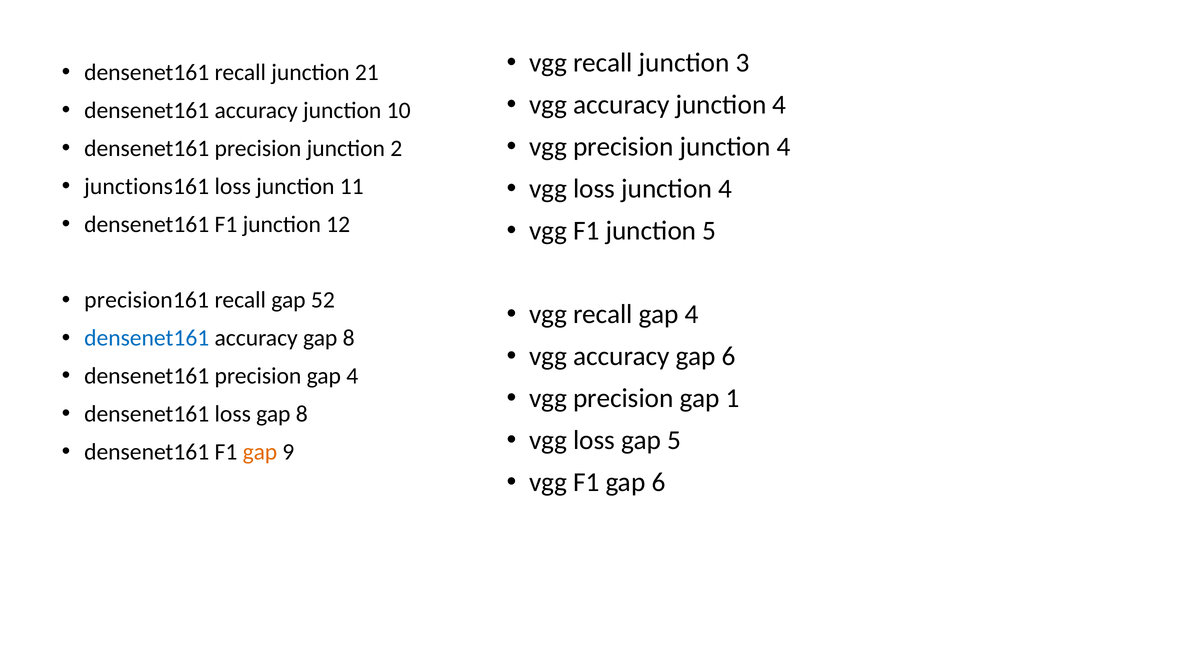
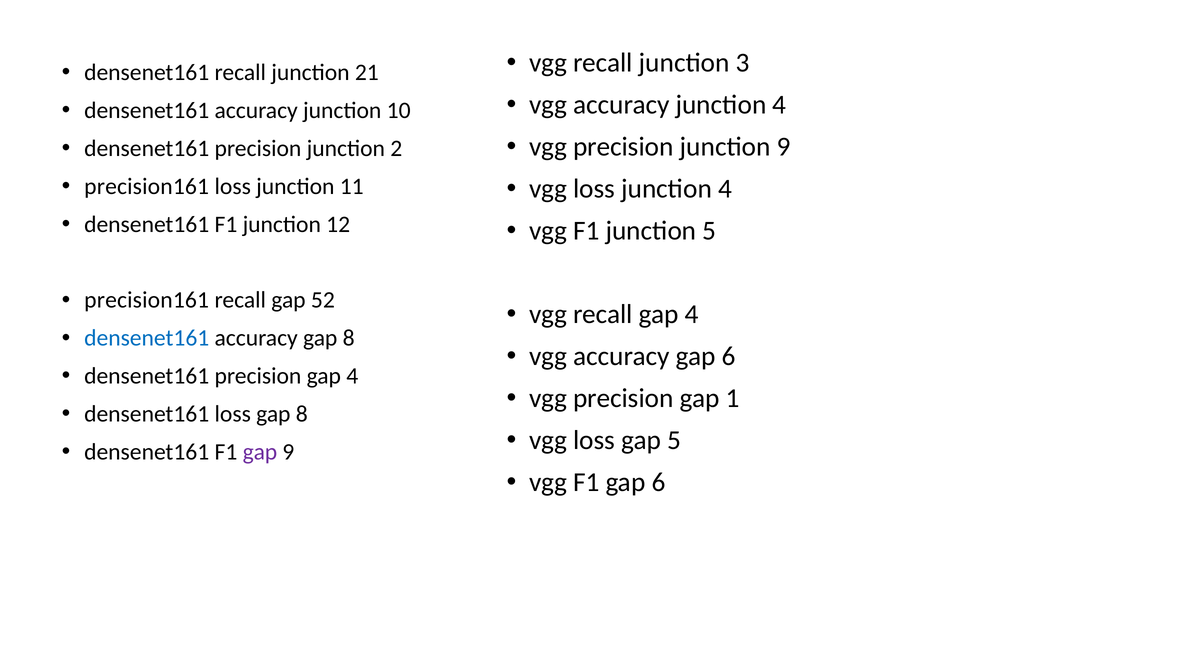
precision junction 4: 4 -> 9
junctions161 at (147, 186): junctions161 -> precision161
gap at (260, 452) colour: orange -> purple
